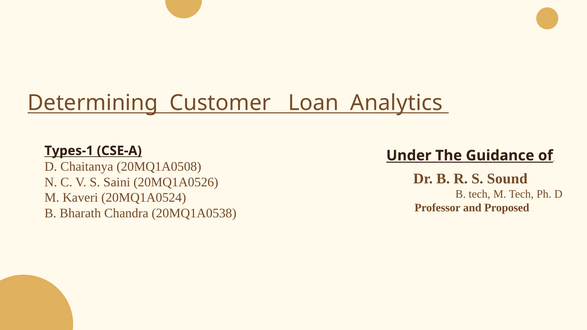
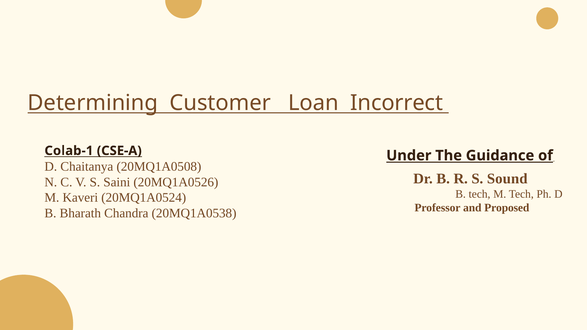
Analytics: Analytics -> Incorrect
Types-1: Types-1 -> Colab-1
